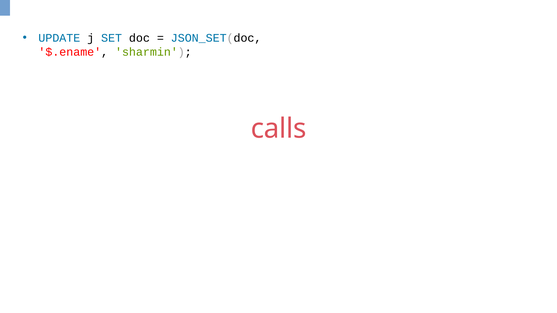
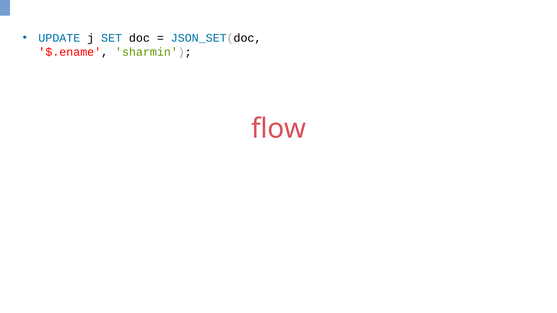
calls: calls -> flow
